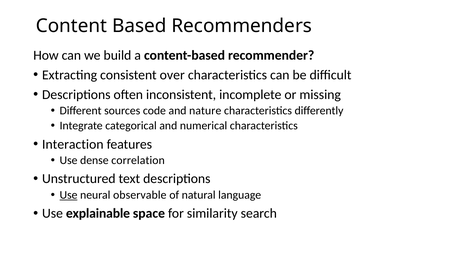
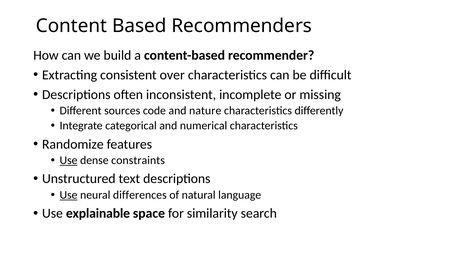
Interaction: Interaction -> Randomize
Use at (69, 160) underline: none -> present
correlation: correlation -> constraints
observable: observable -> differences
